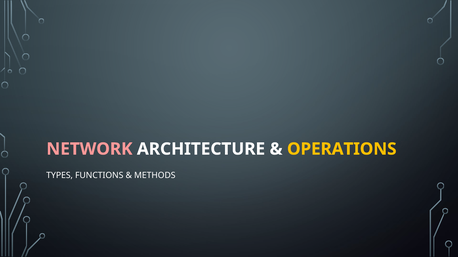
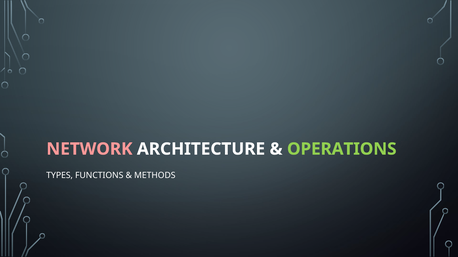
OPERATIONS colour: yellow -> light green
